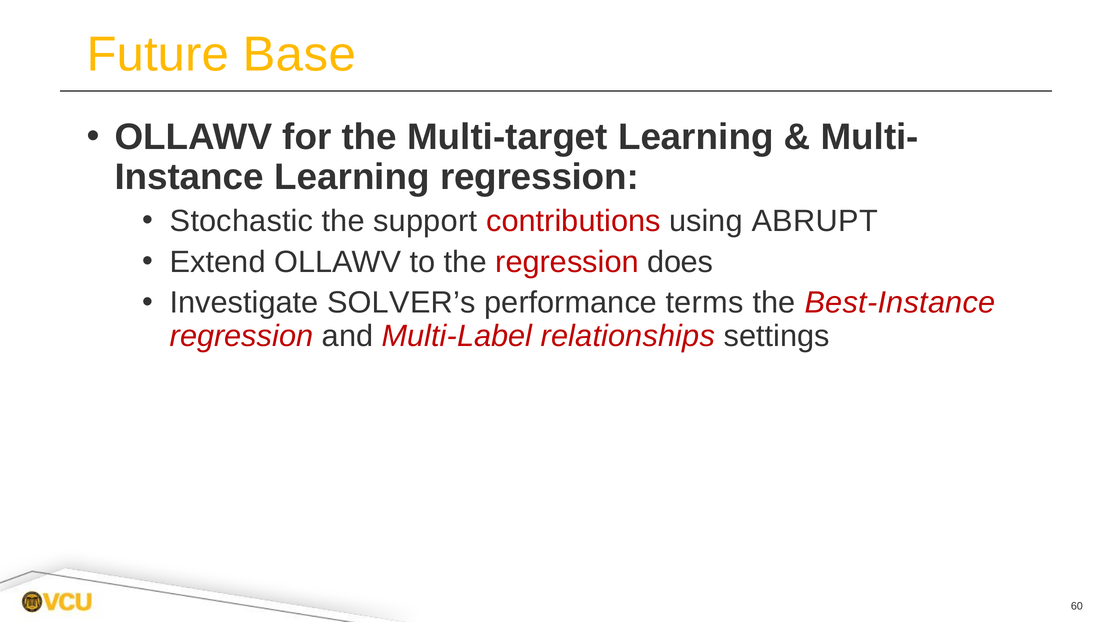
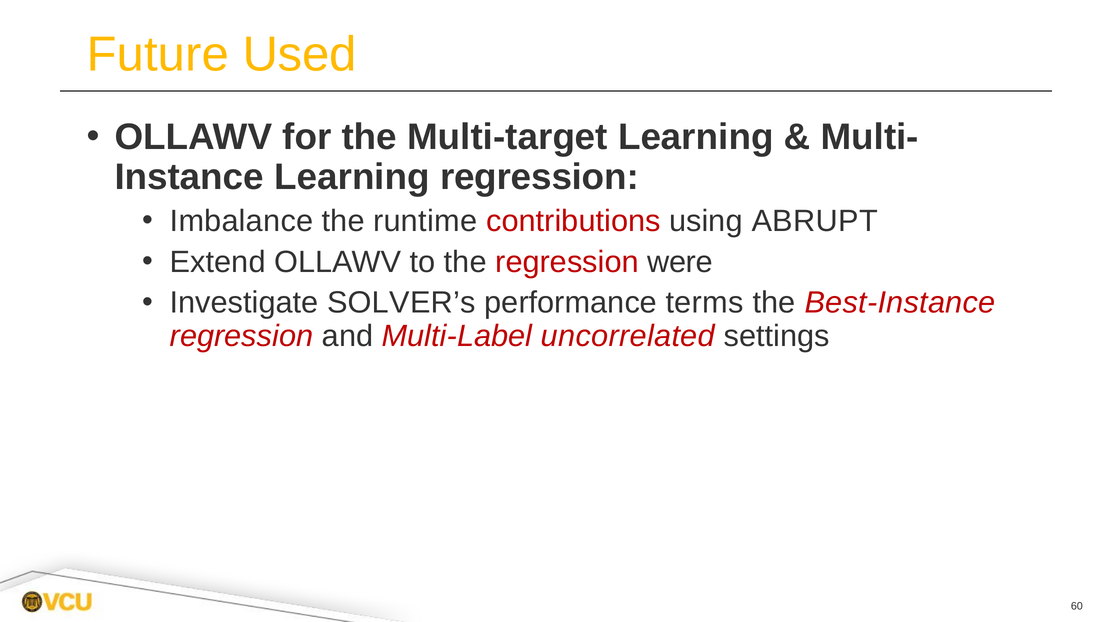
Base: Base -> Used
Stochastic: Stochastic -> Imbalance
support: support -> runtime
does: does -> were
relationships: relationships -> uncorrelated
